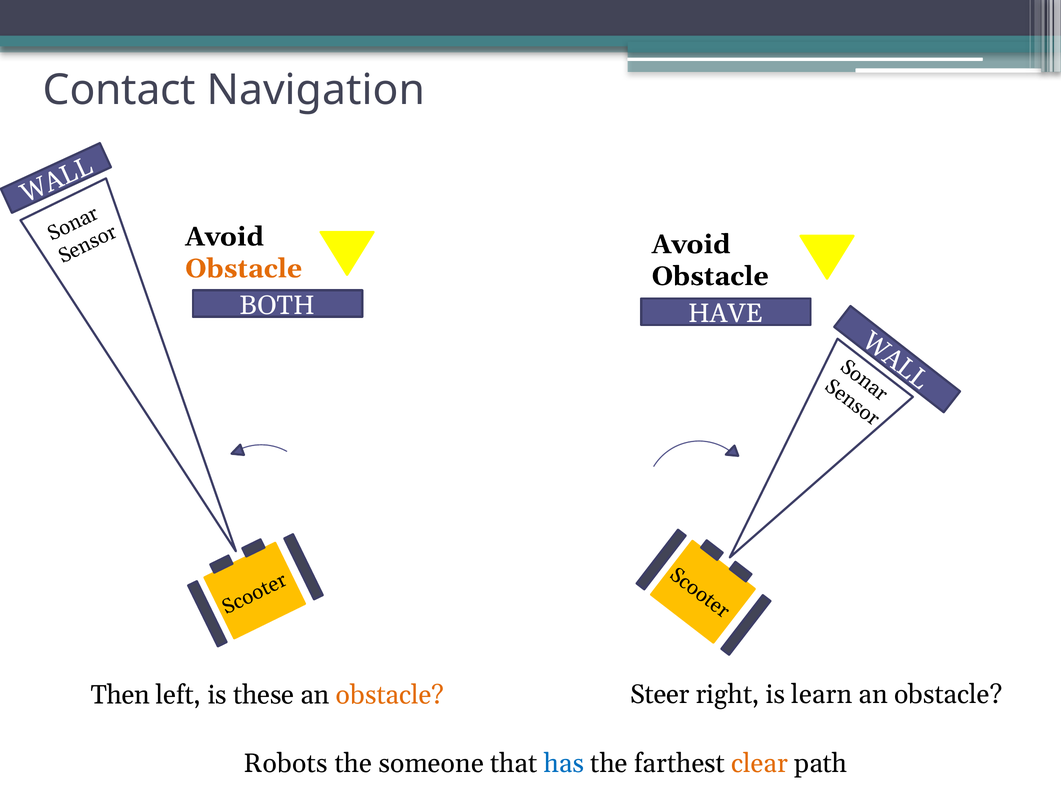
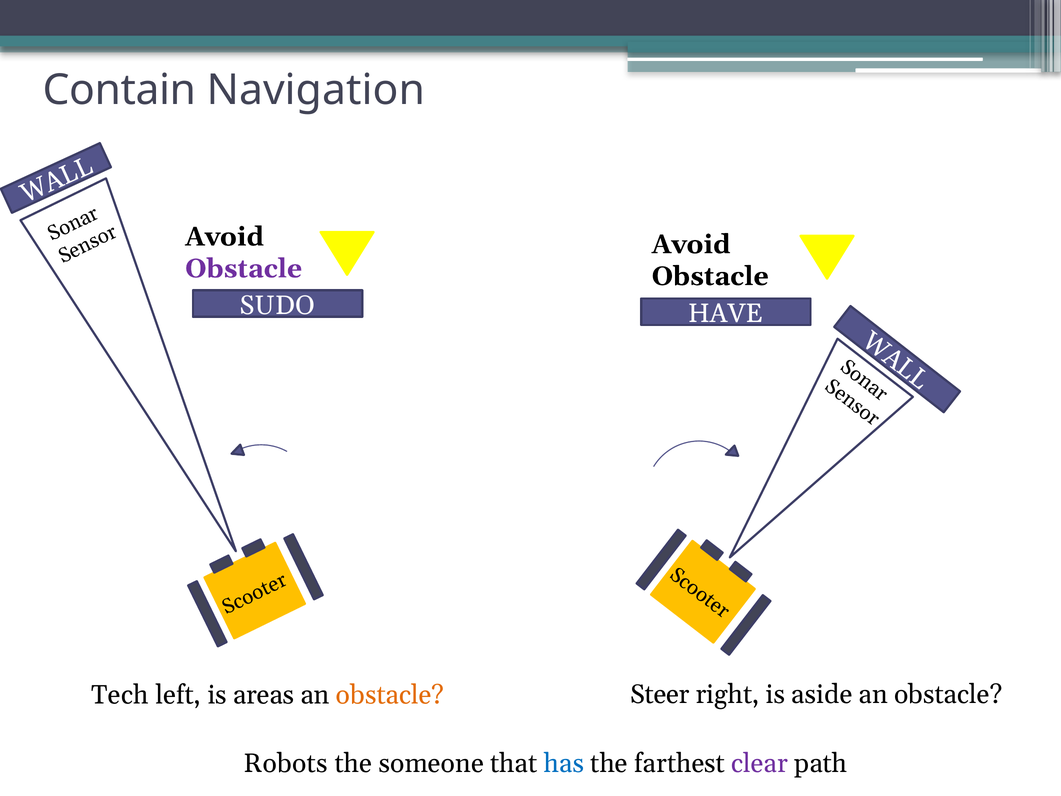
Contact: Contact -> Contain
Obstacle at (244, 268) colour: orange -> purple
BOTH: BOTH -> SUDO
learn: learn -> aside
Then: Then -> Tech
these: these -> areas
clear colour: orange -> purple
